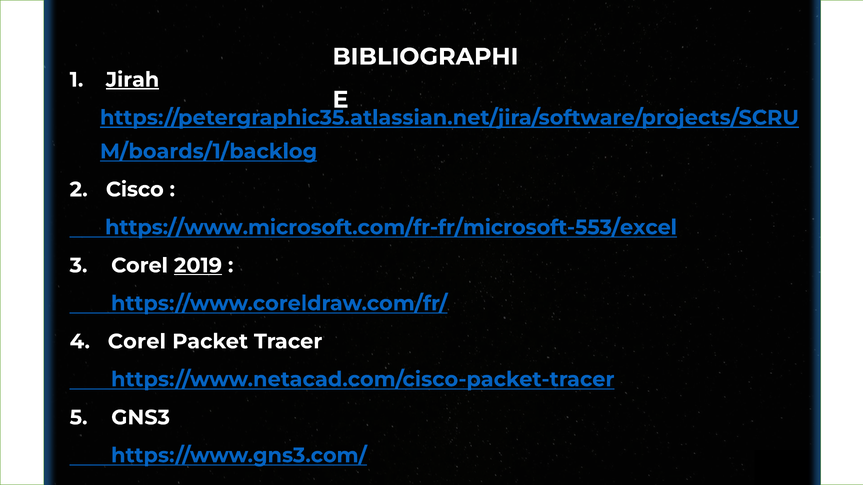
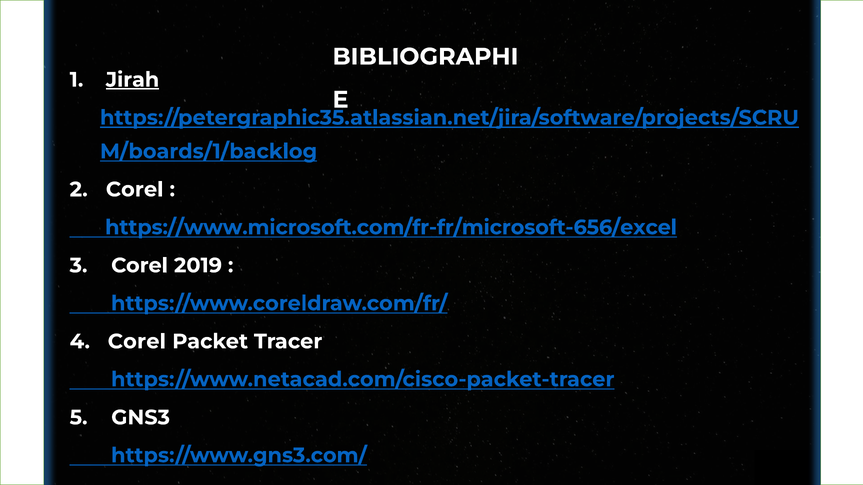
Cisco at (135, 190): Cisco -> Corel
https://www.microsoft.com/fr-fr/microsoft-553/excel: https://www.microsoft.com/fr-fr/microsoft-553/excel -> https://www.microsoft.com/fr-fr/microsoft-656/excel
2019 underline: present -> none
